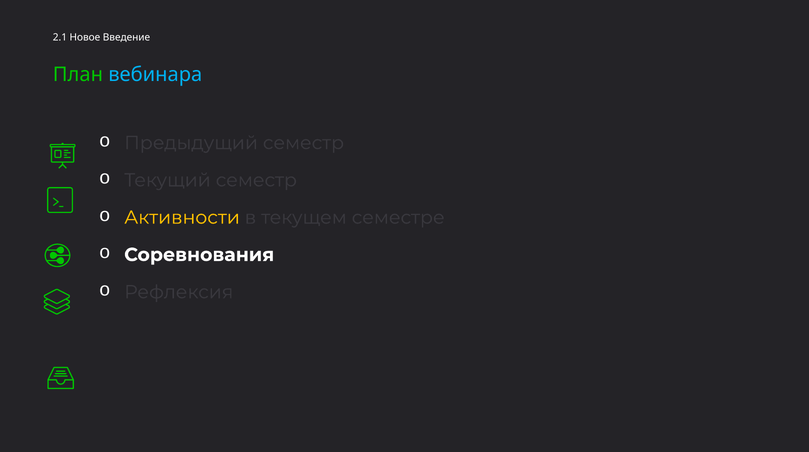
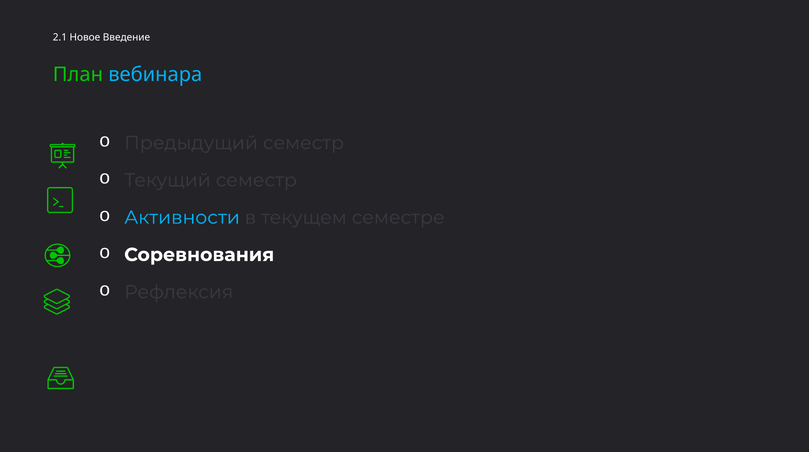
Активности colour: yellow -> light blue
